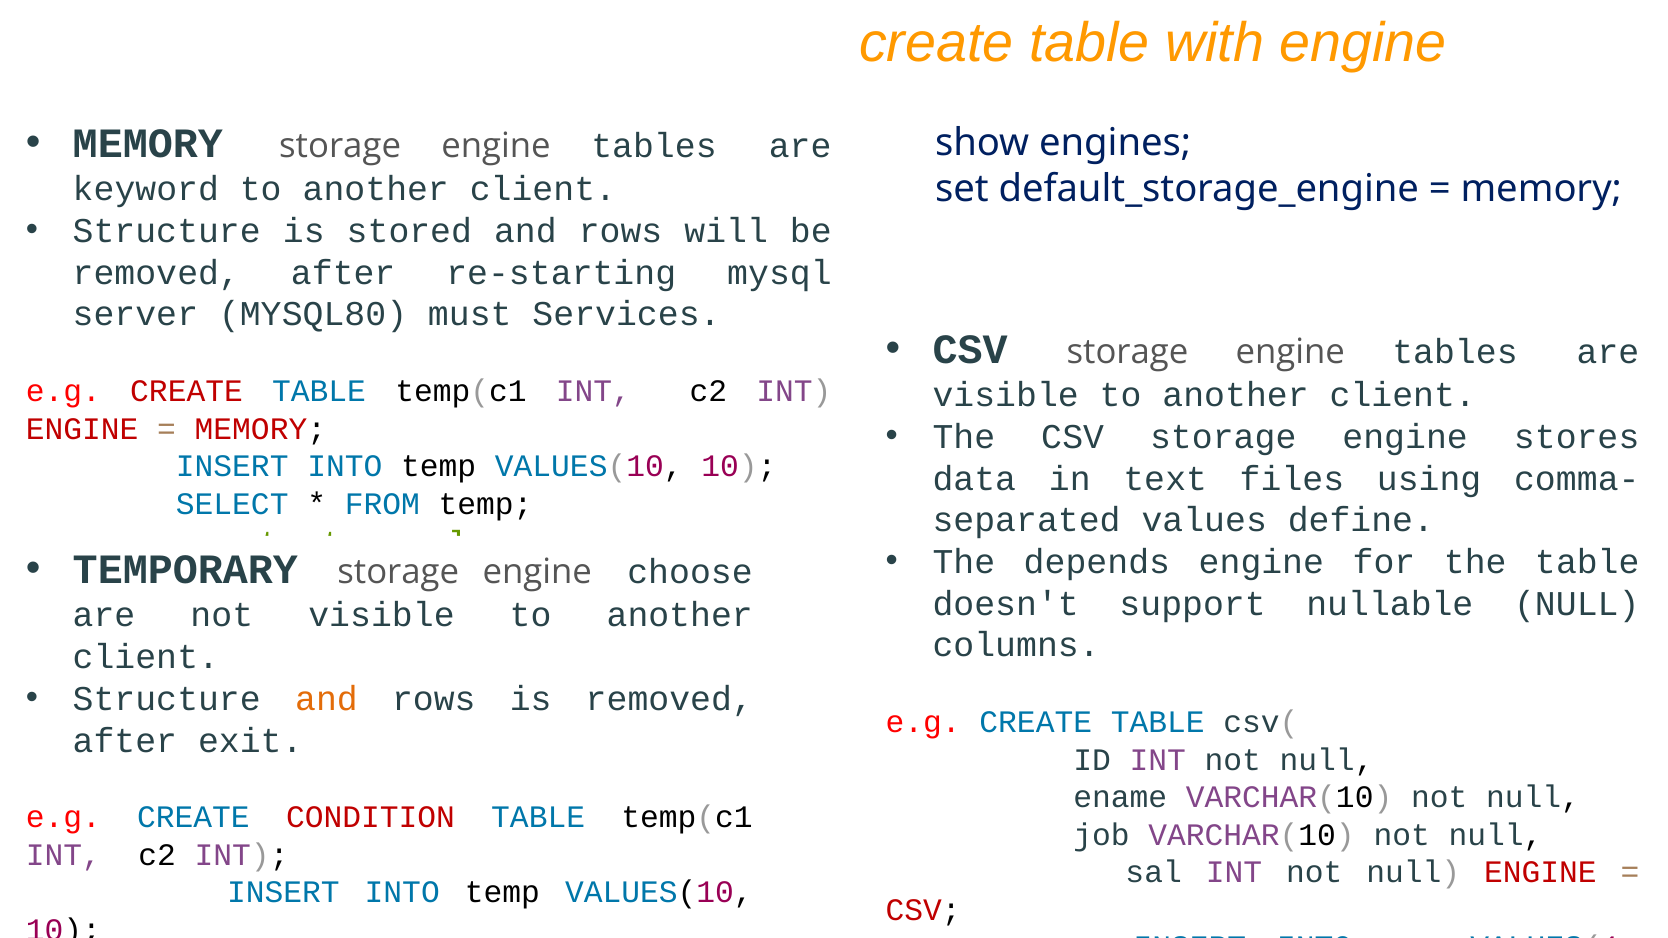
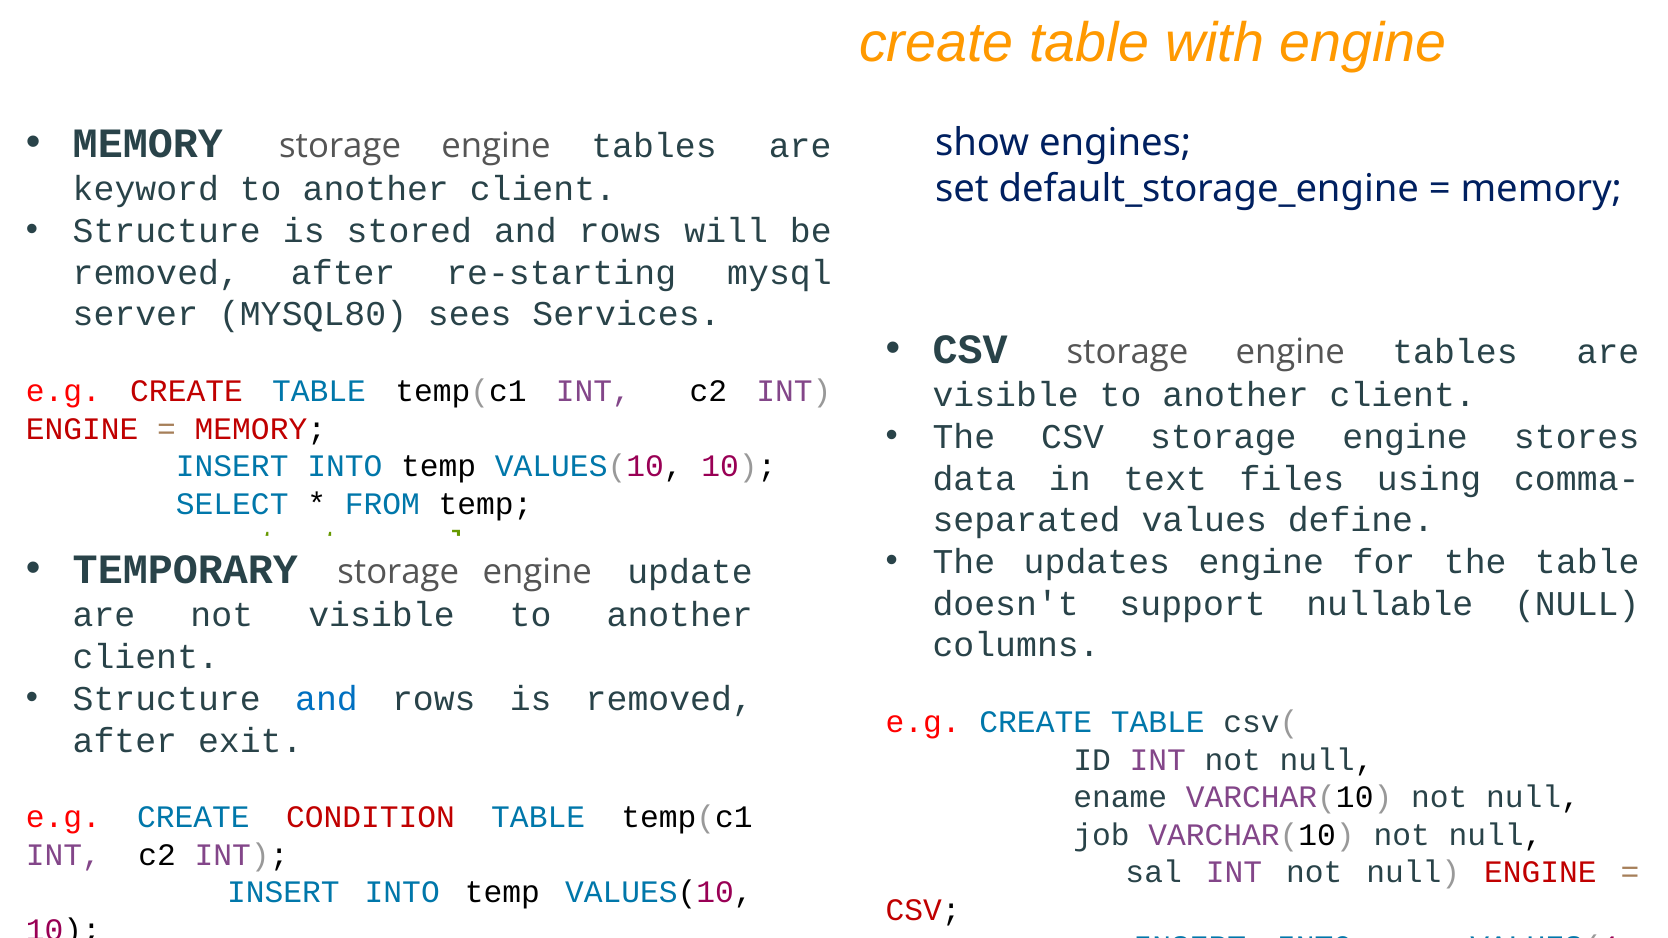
must: must -> sees
depends: depends -> updates
choose: choose -> update
and at (326, 699) colour: orange -> blue
